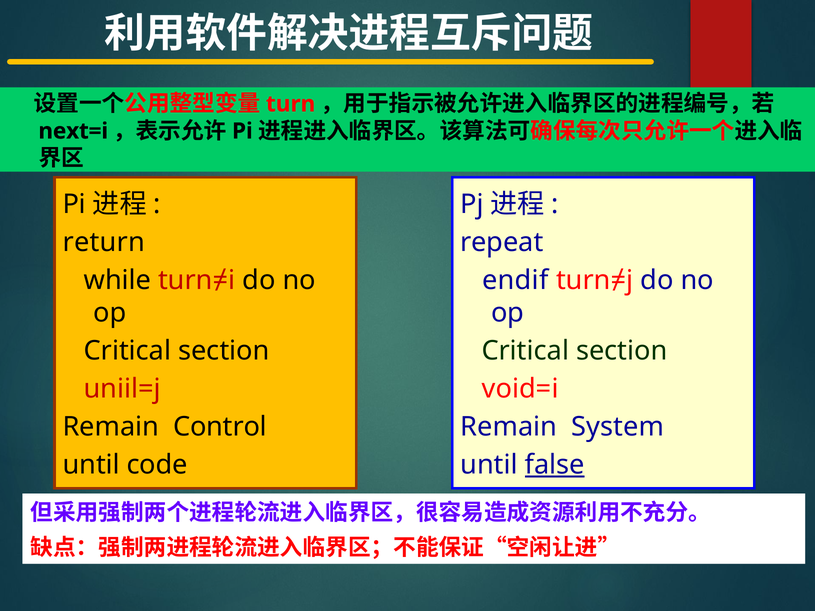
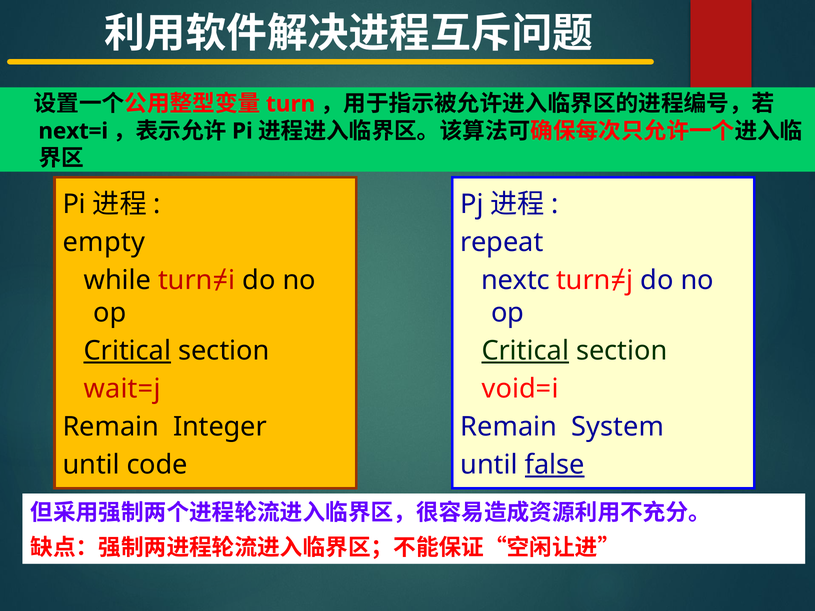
return: return -> empty
endif: endif -> nextc
Critical at (127, 351) underline: none -> present
Critical at (525, 351) underline: none -> present
uniil=j: uniil=j -> wait=j
Control: Control -> Integer
